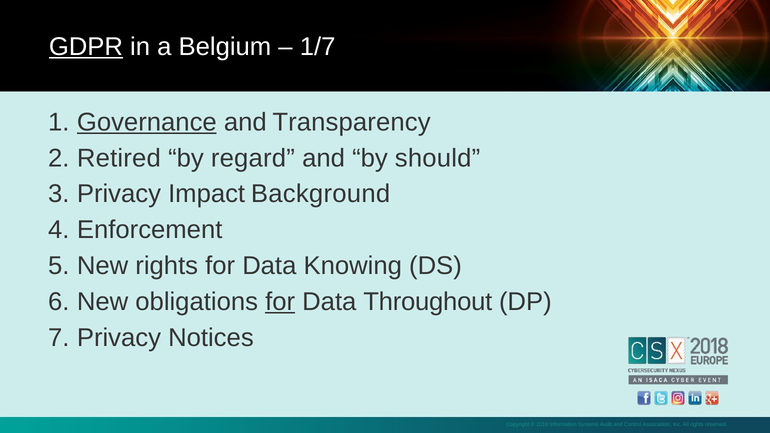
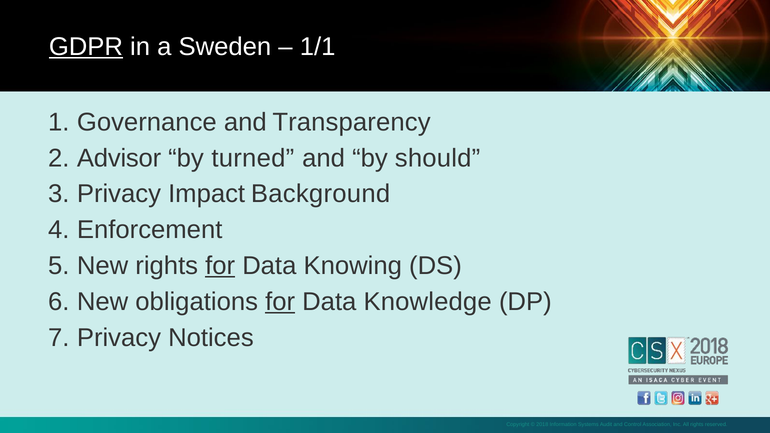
Belgium: Belgium -> Sweden
1/7: 1/7 -> 1/1
Governance underline: present -> none
Retired: Retired -> Advisor
regard: regard -> turned
for at (220, 266) underline: none -> present
Throughout: Throughout -> Knowledge
